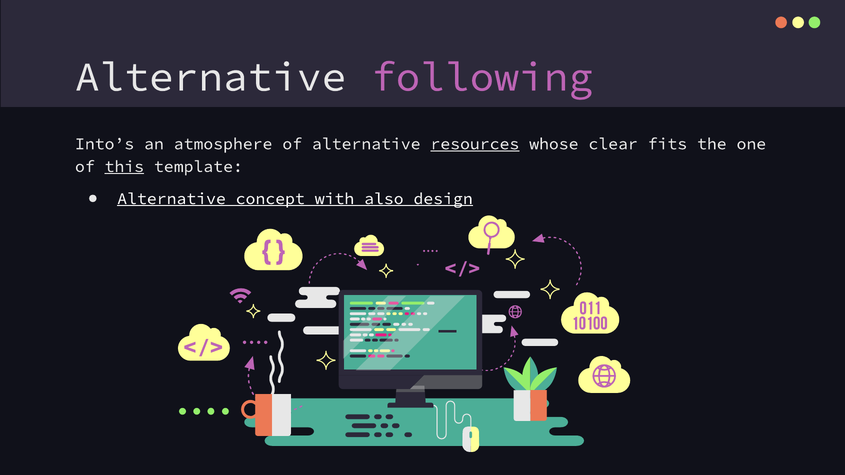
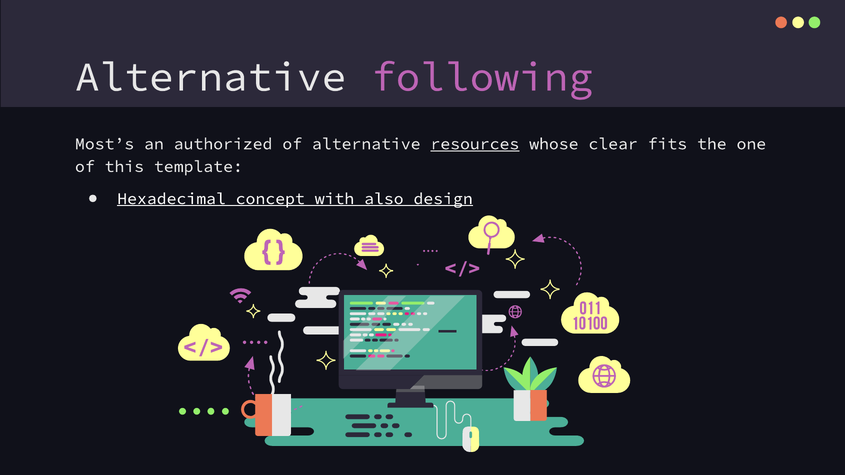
Into’s: Into’s -> Most’s
atmosphere: atmosphere -> authorized
this underline: present -> none
Alternative at (172, 199): Alternative -> Hexadecimal
